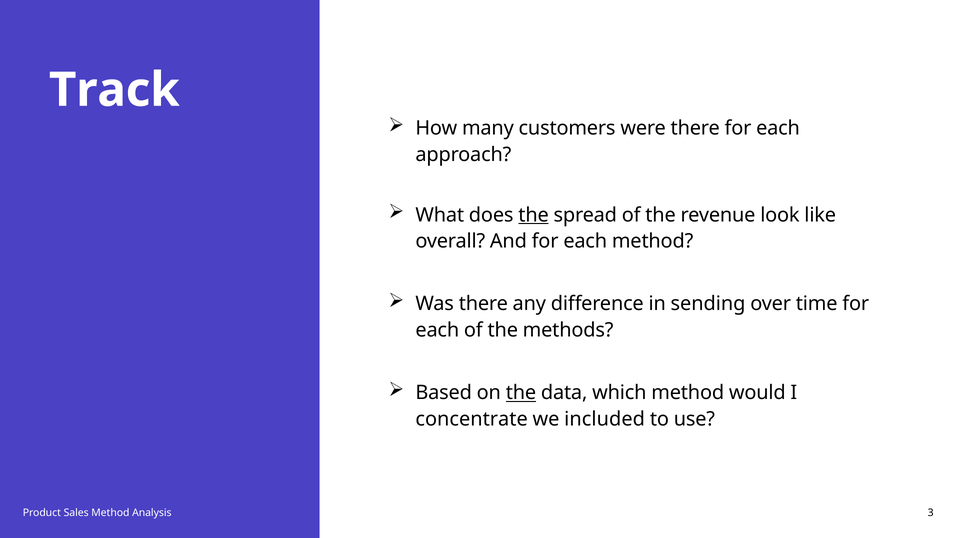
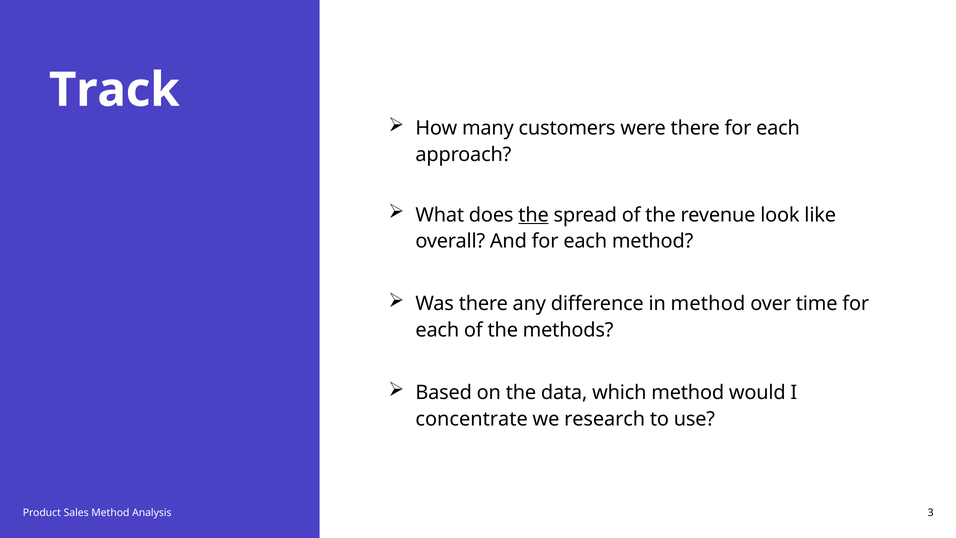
in sending: sending -> method
the at (521, 393) underline: present -> none
included: included -> research
